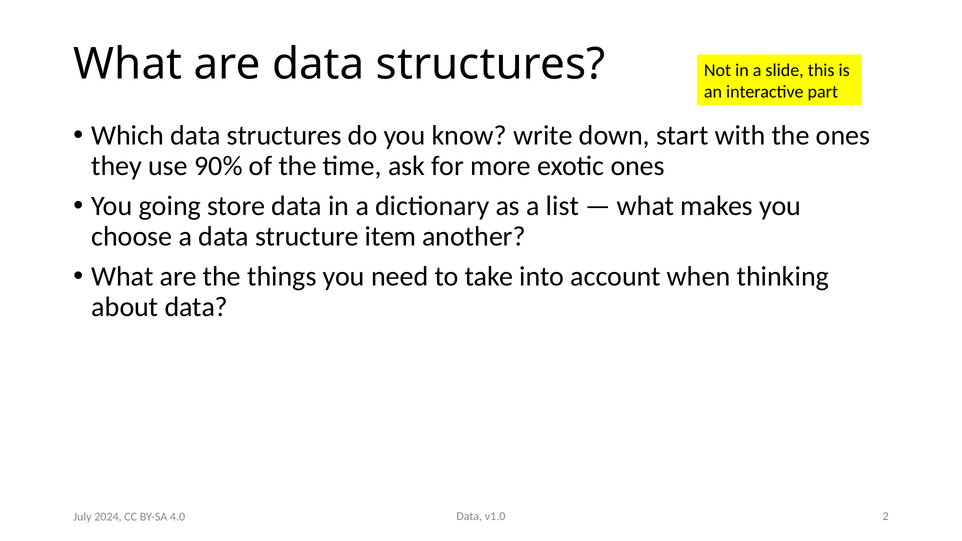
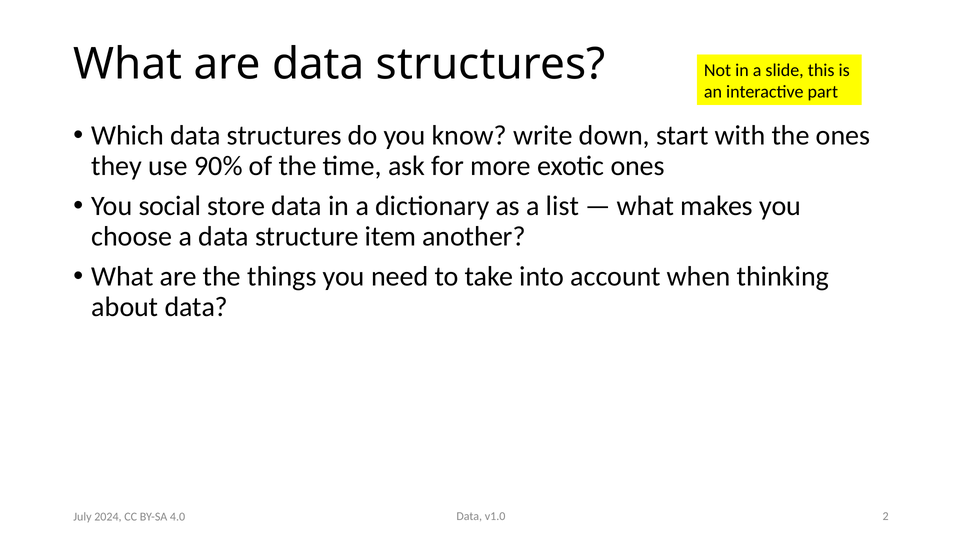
going: going -> social
